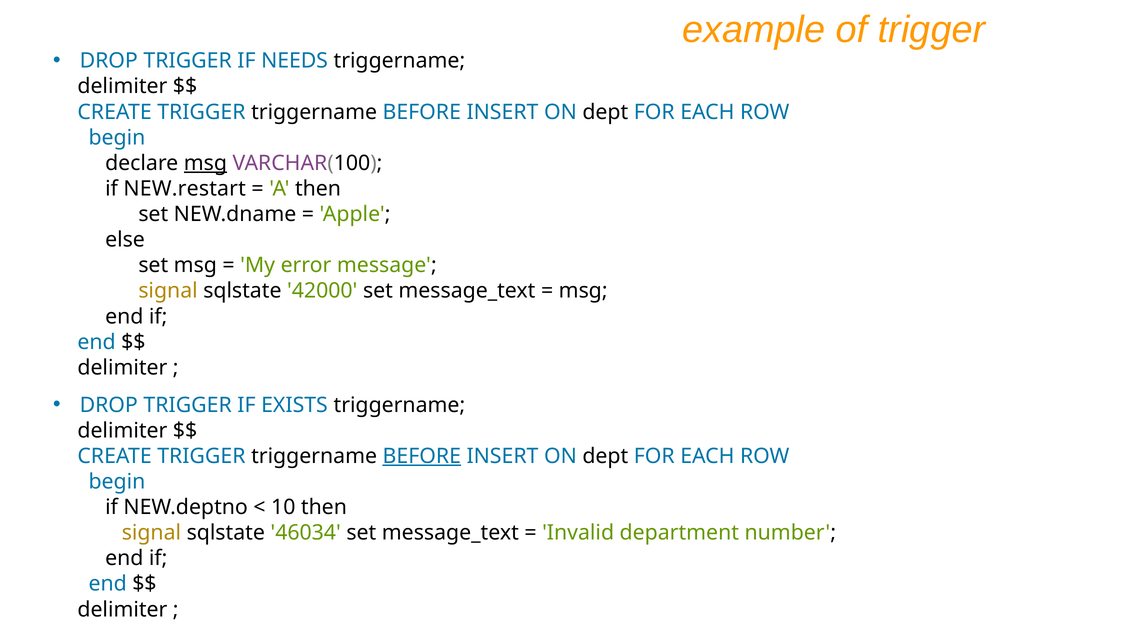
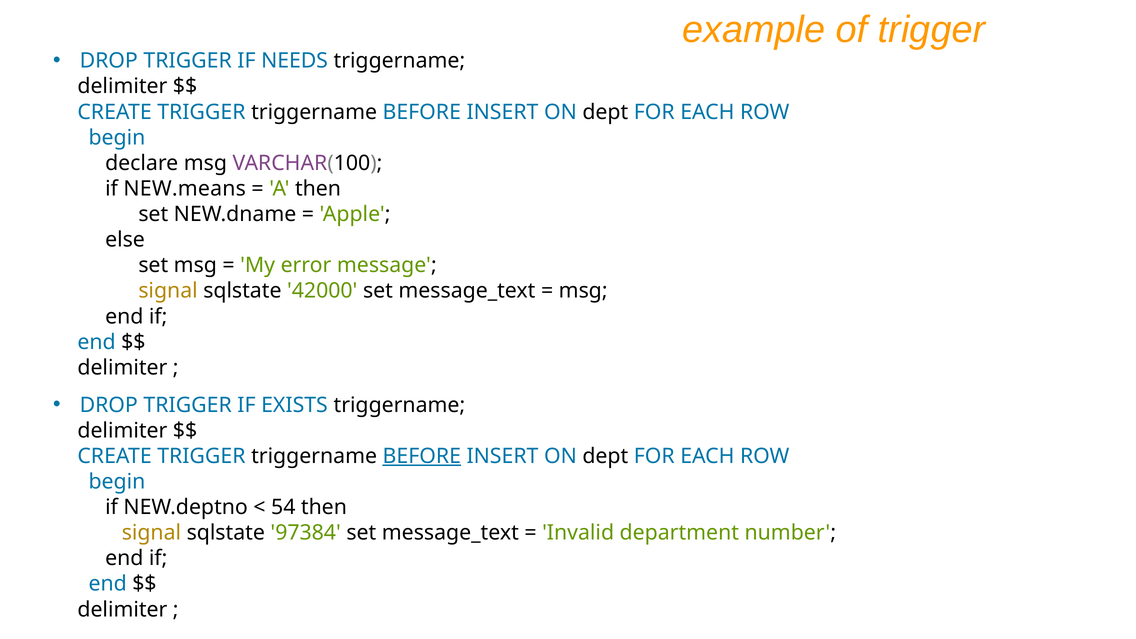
msg at (205, 163) underline: present -> none
NEW.restart: NEW.restart -> NEW.means
10: 10 -> 54
46034: 46034 -> 97384
